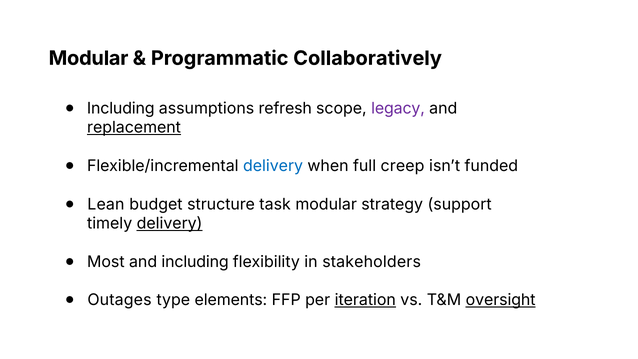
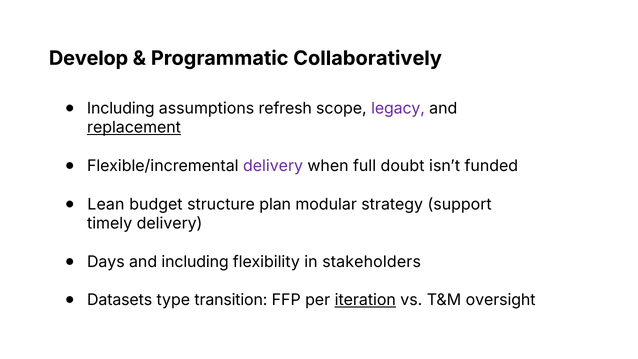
Modular at (89, 58): Modular -> Develop
delivery at (273, 166) colour: blue -> purple
creep: creep -> doubt
task: task -> plan
delivery at (170, 223) underline: present -> none
Most: Most -> Days
Outages: Outages -> Datasets
elements: elements -> transition
oversight underline: present -> none
